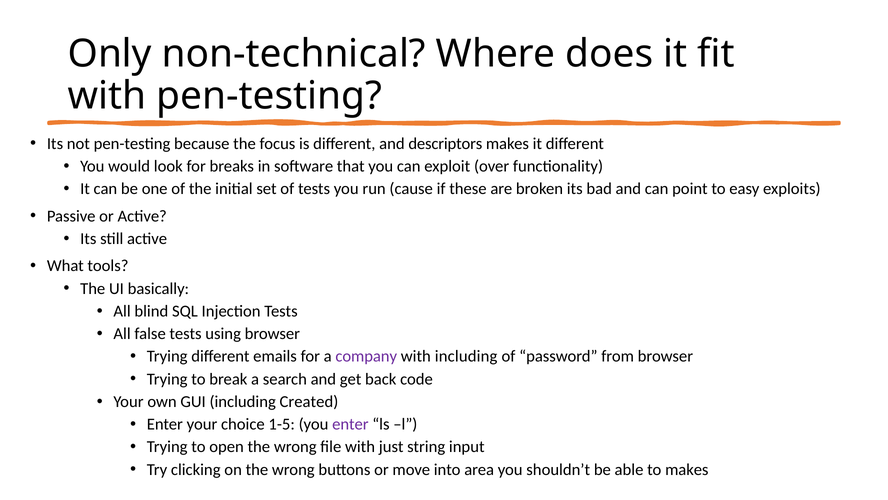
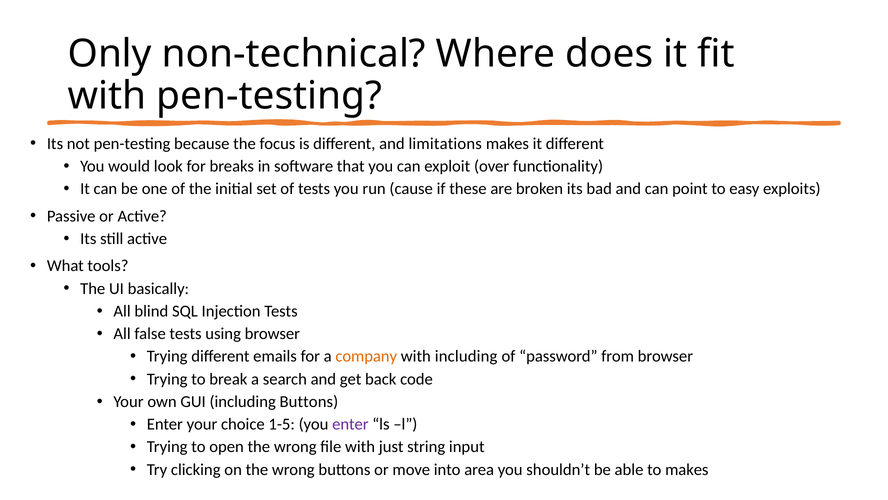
descriptors: descriptors -> limitations
company colour: purple -> orange
including Created: Created -> Buttons
